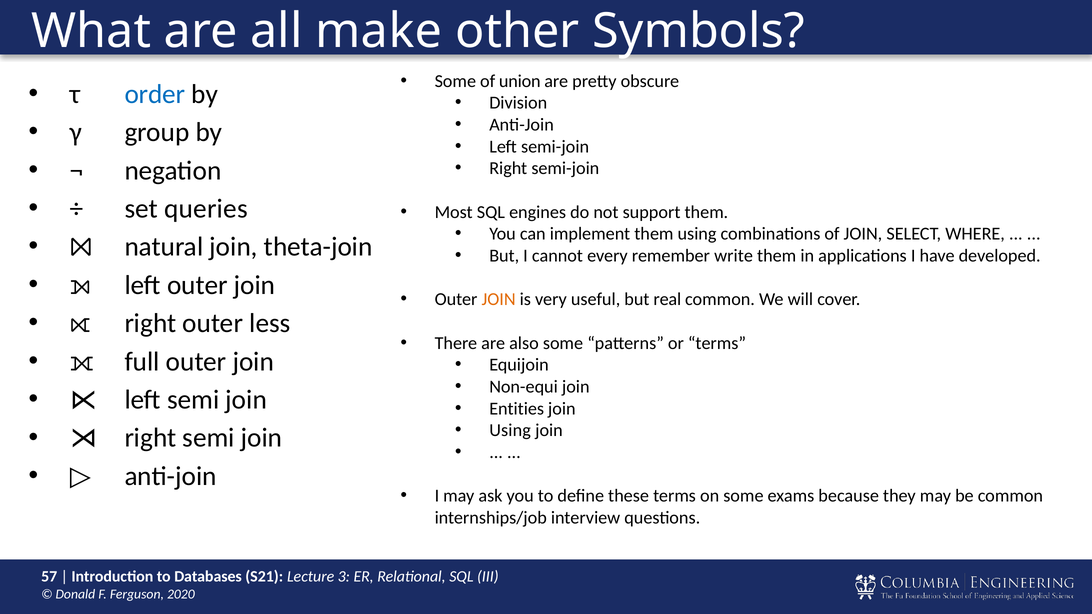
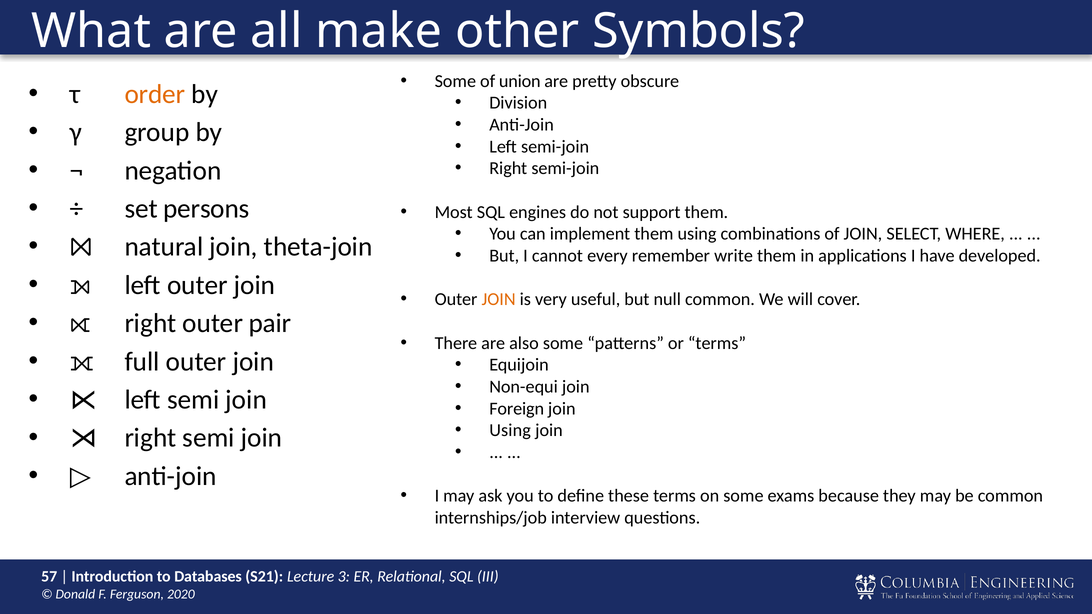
order colour: blue -> orange
queries: queries -> persons
real: real -> null
less: less -> pair
Entities: Entities -> Foreign
